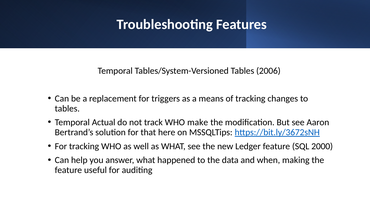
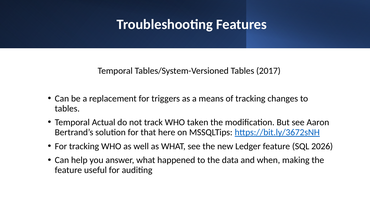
2006: 2006 -> 2017
make: make -> taken
2000: 2000 -> 2026
